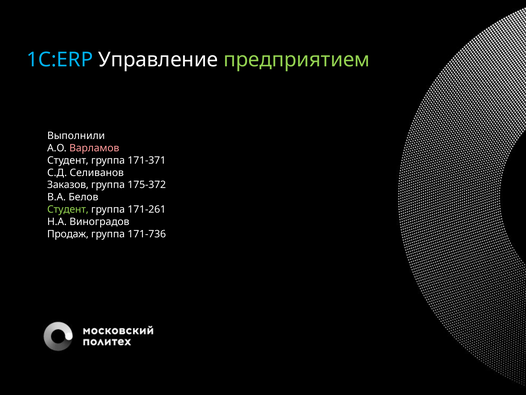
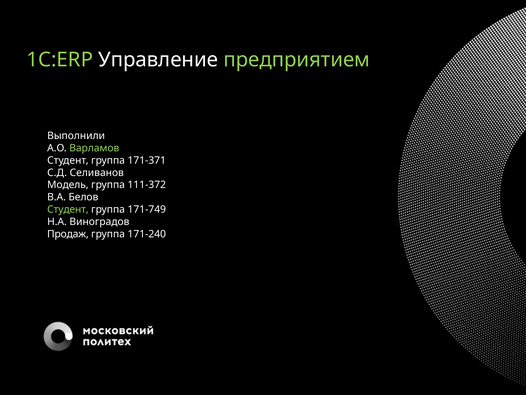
1С:ERP colour: light blue -> light green
Варламов colour: pink -> light green
Заказов: Заказов -> Модель
175-372: 175-372 -> 111-372
171-261: 171-261 -> 171-749
171-736: 171-736 -> 171-240
